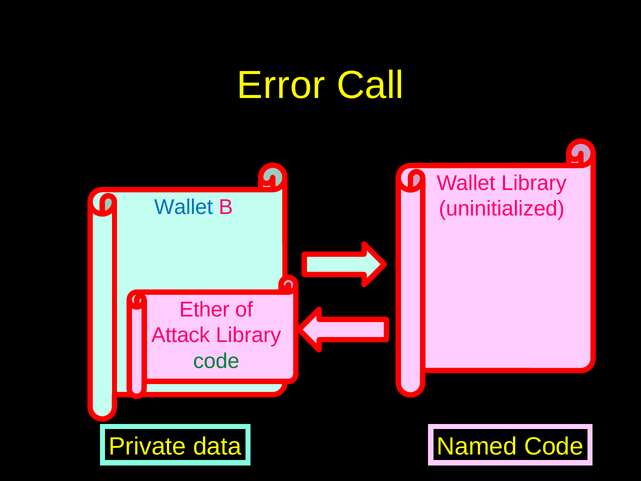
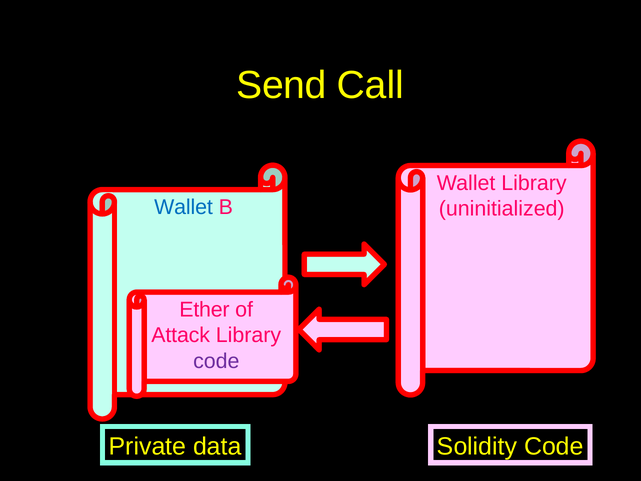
Error: Error -> Send
code at (216, 361) colour: green -> purple
Named: Named -> Solidity
